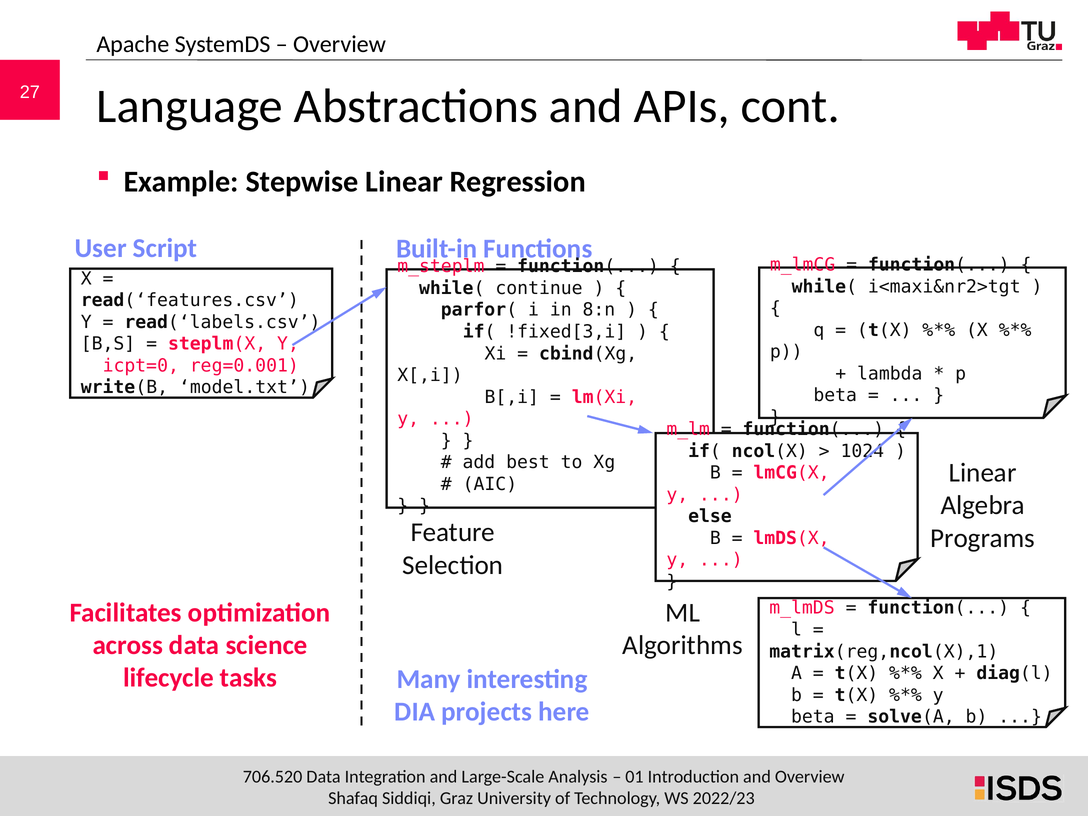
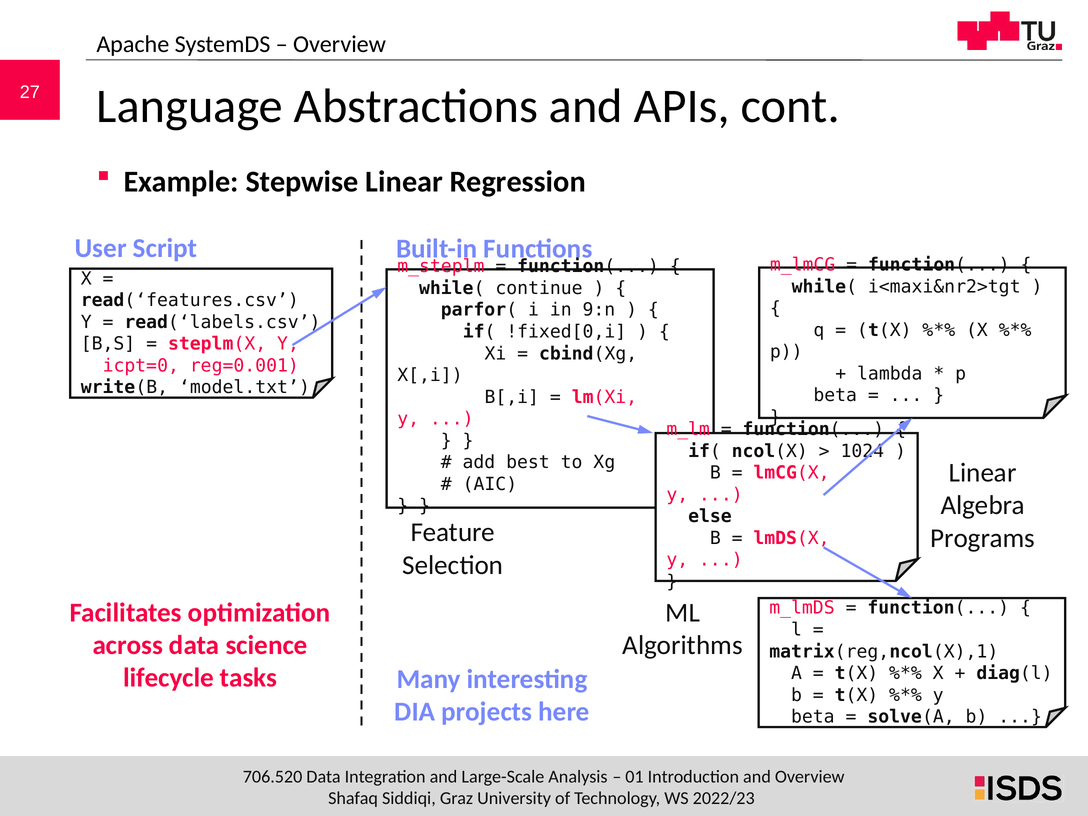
8:n: 8:n -> 9:n
!fixed[3,i: !fixed[3,i -> !fixed[0,i
